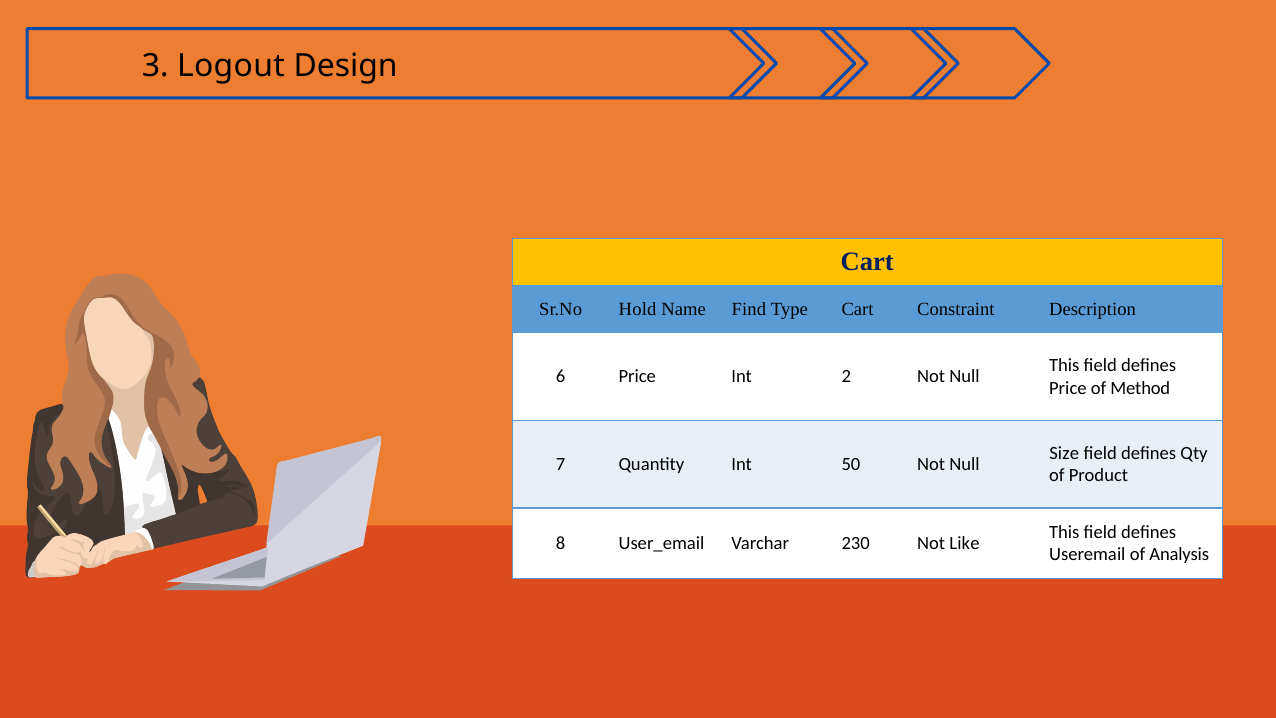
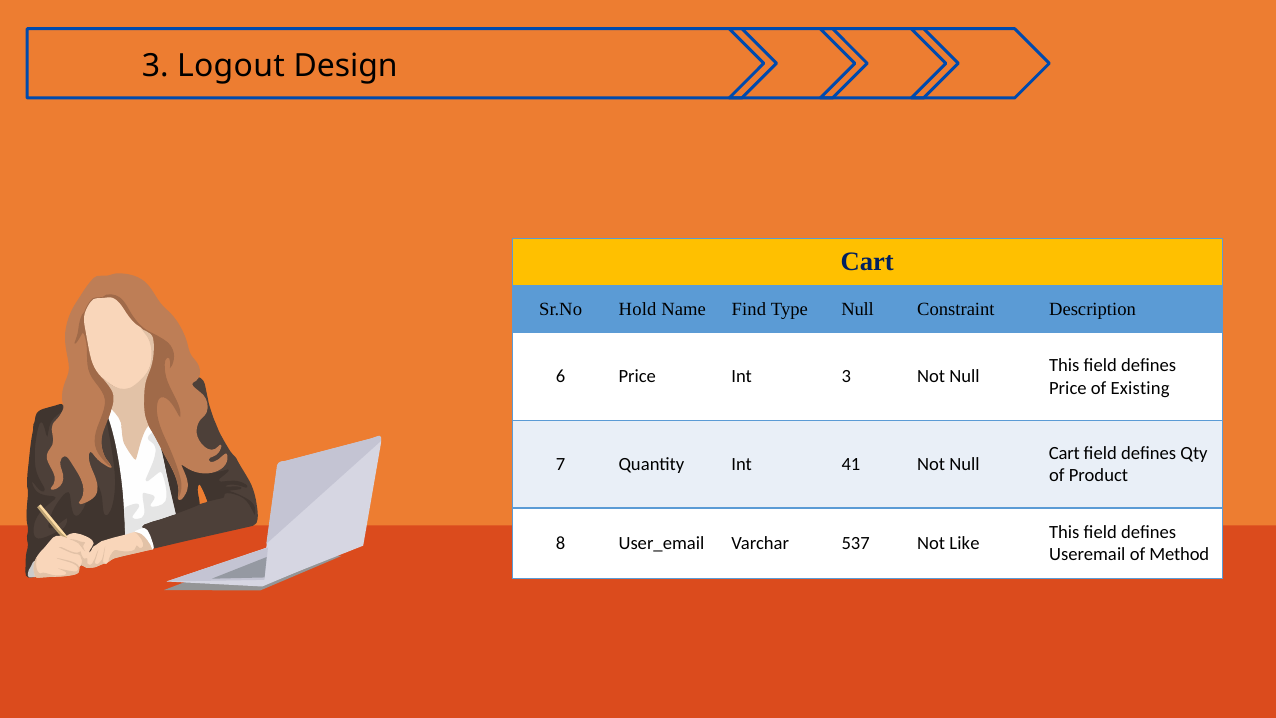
Type Cart: Cart -> Null
Int 2: 2 -> 3
Method: Method -> Existing
Size at (1064, 453): Size -> Cart
50: 50 -> 41
230: 230 -> 537
Analysis: Analysis -> Method
